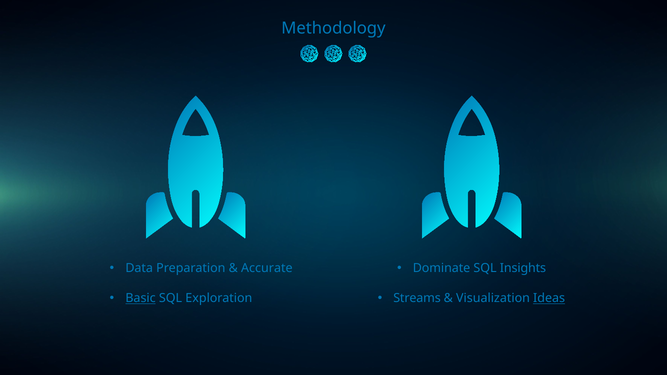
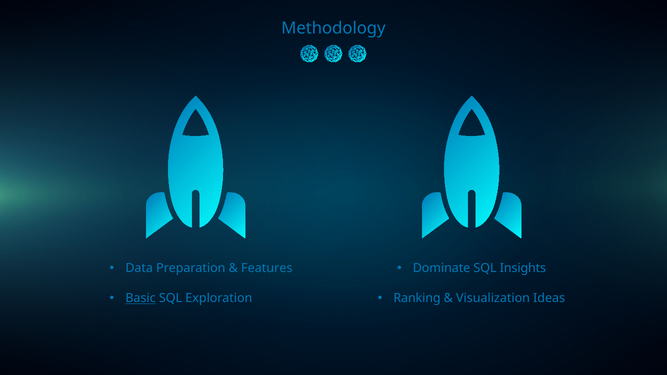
Accurate: Accurate -> Features
Streams: Streams -> Ranking
Ideas underline: present -> none
